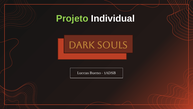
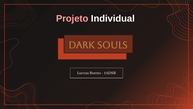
Projeto colour: light green -> pink
